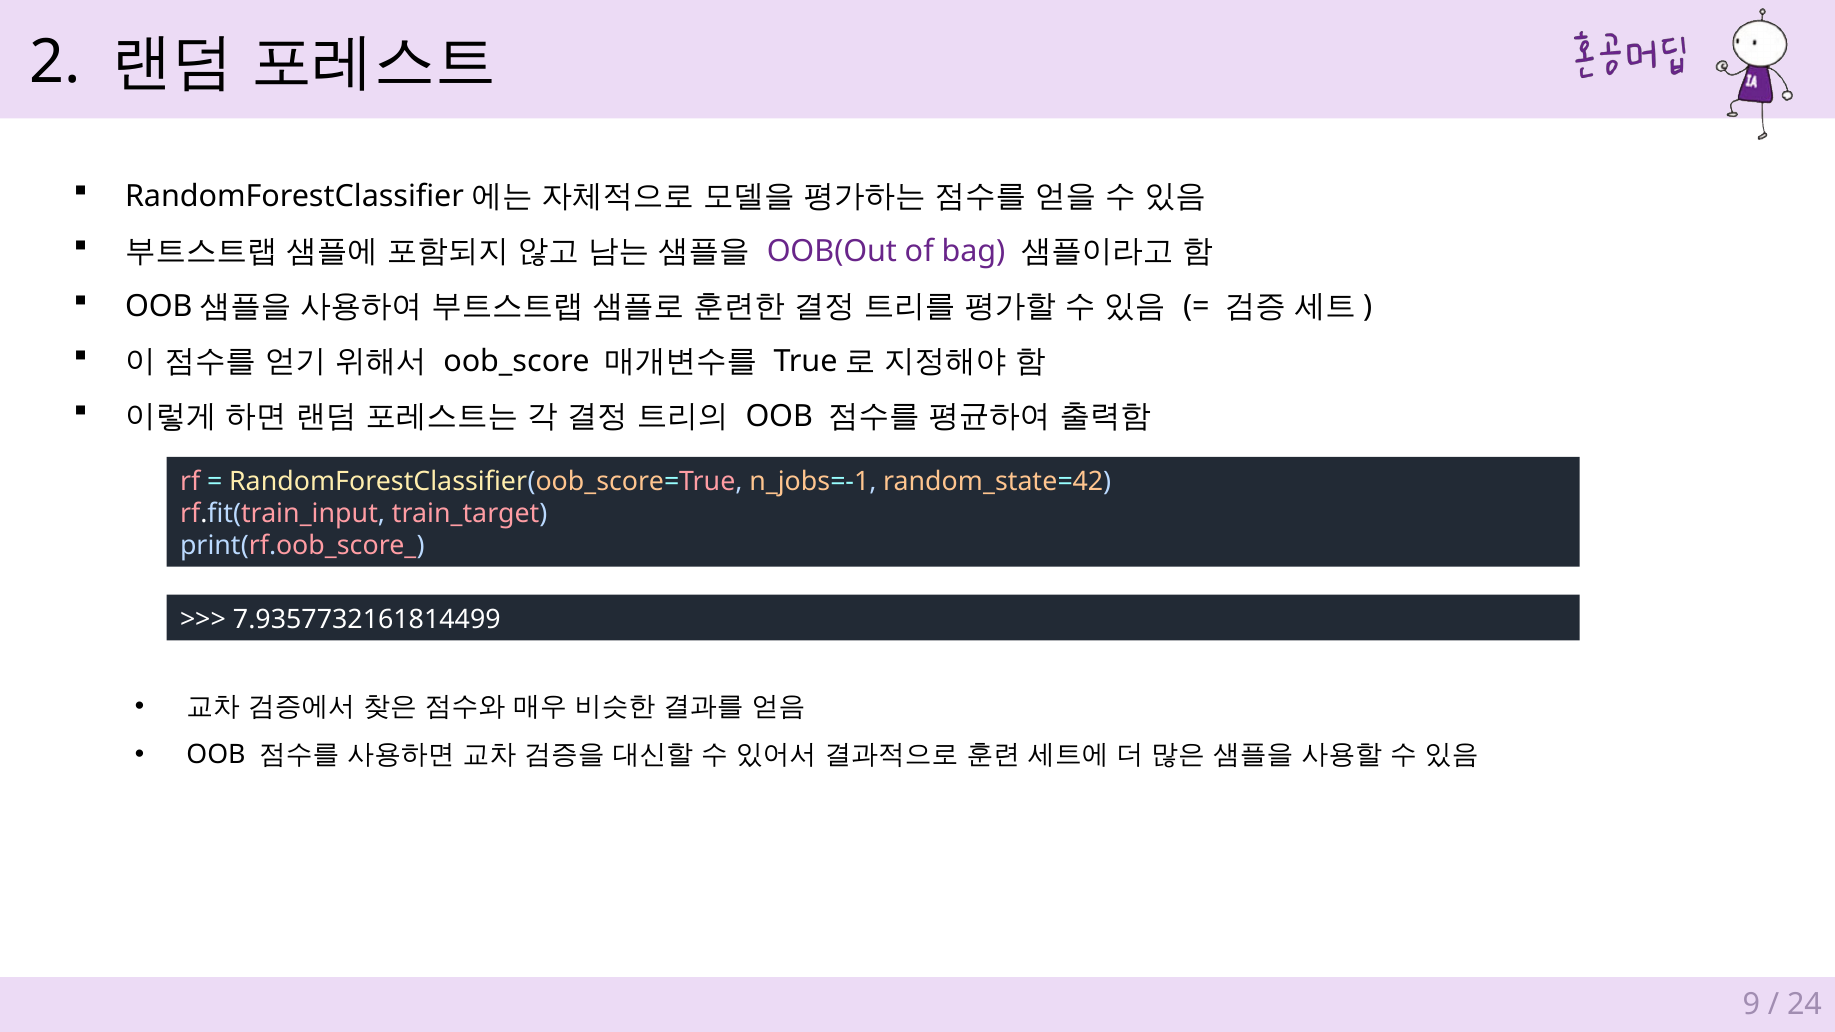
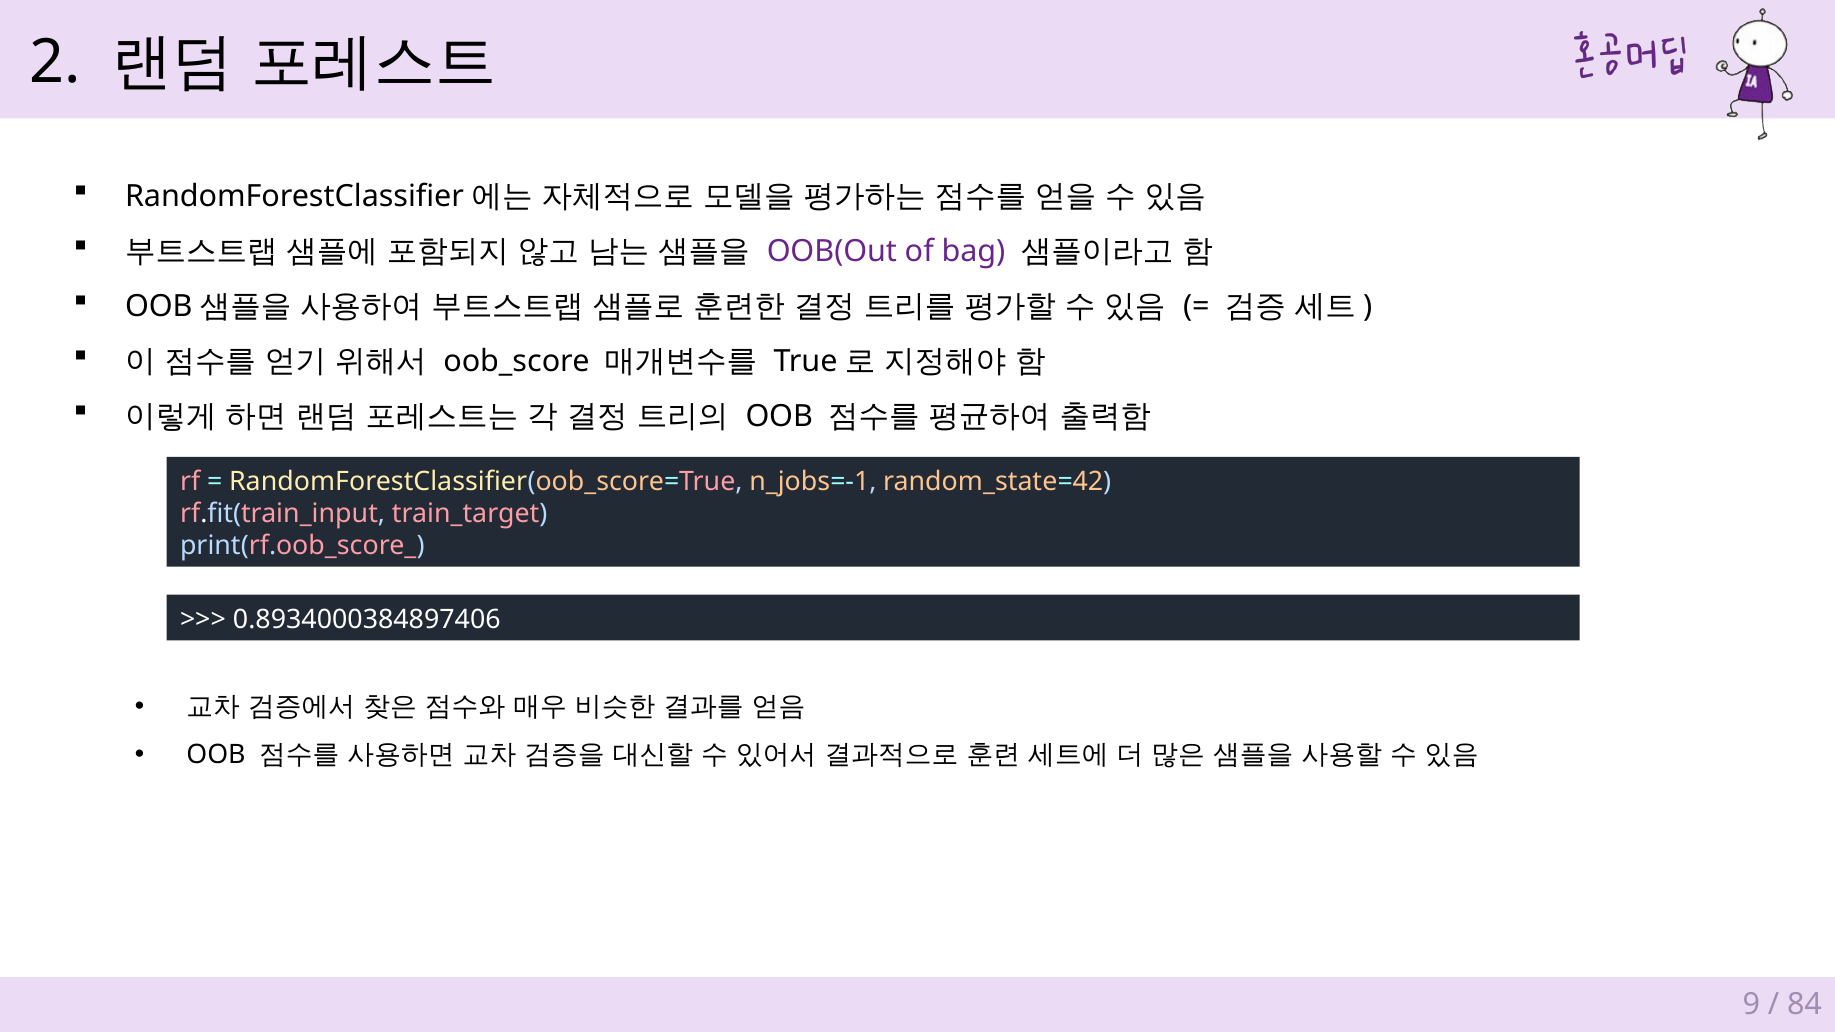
7.9357732161814499: 7.9357732161814499 -> 0.8934000384897406
24: 24 -> 84
